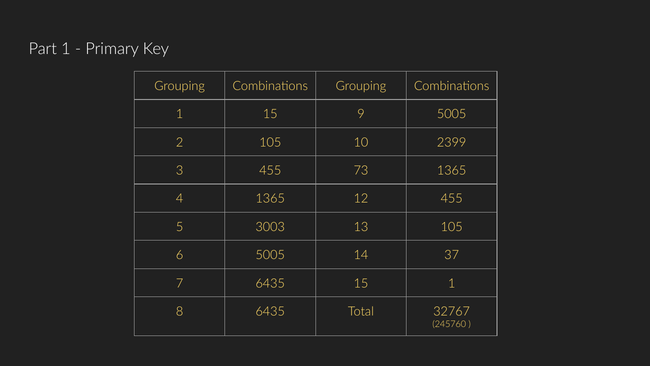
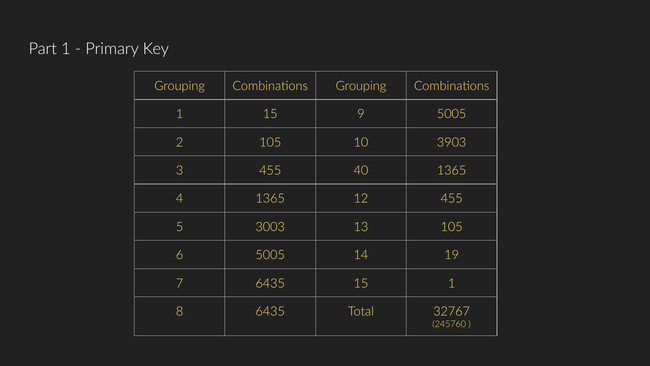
2399: 2399 -> 3903
73: 73 -> 40
37: 37 -> 19
